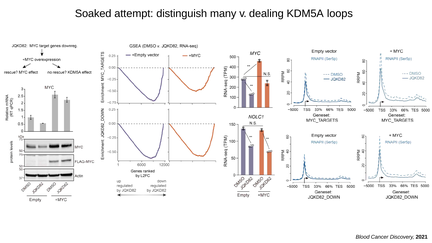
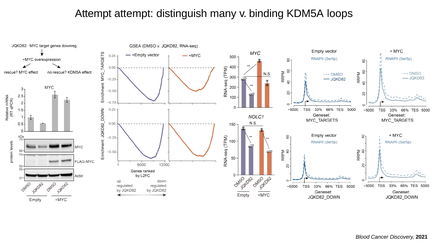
Soaked at (93, 14): Soaked -> Attempt
dealing: dealing -> binding
